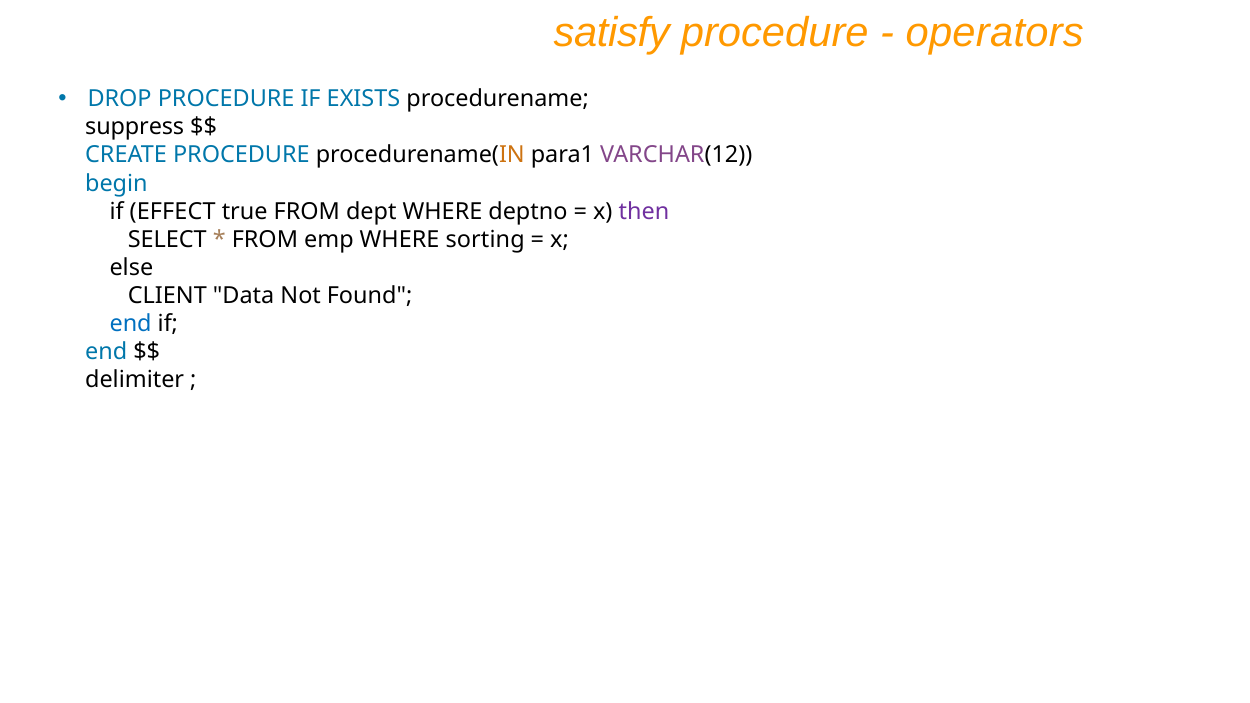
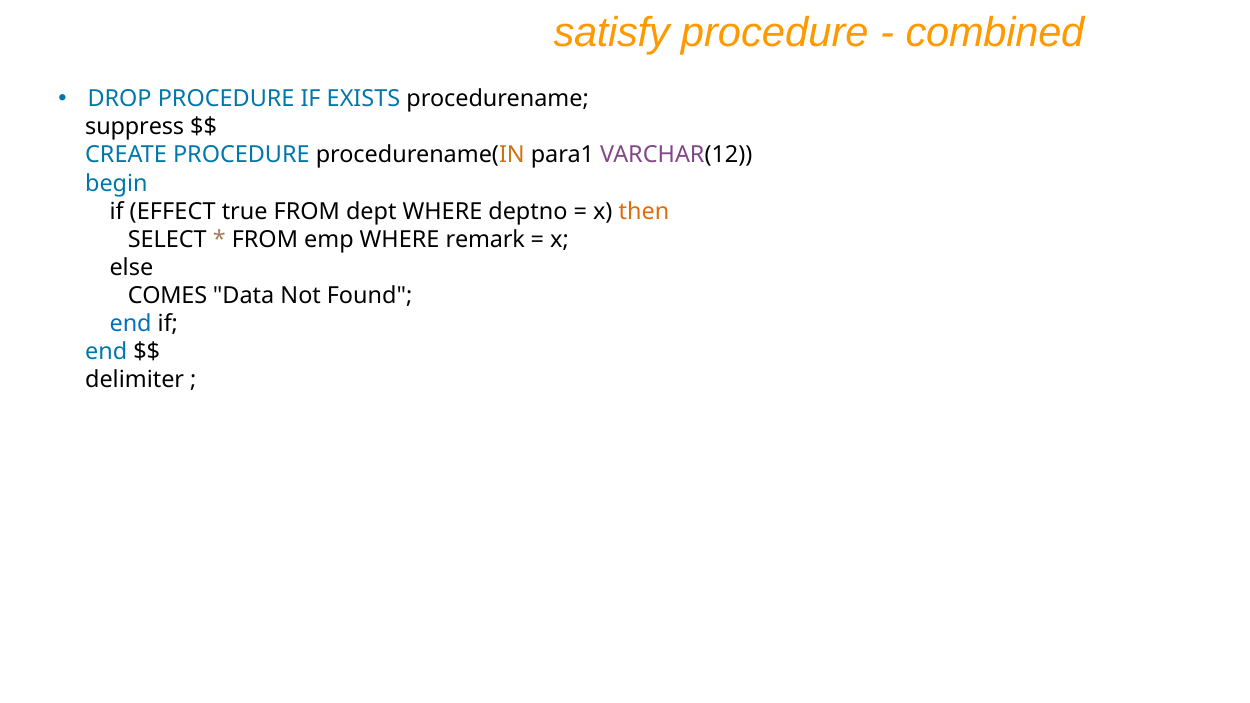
operators: operators -> combined
then colour: purple -> orange
sorting: sorting -> remark
CLIENT: CLIENT -> COMES
